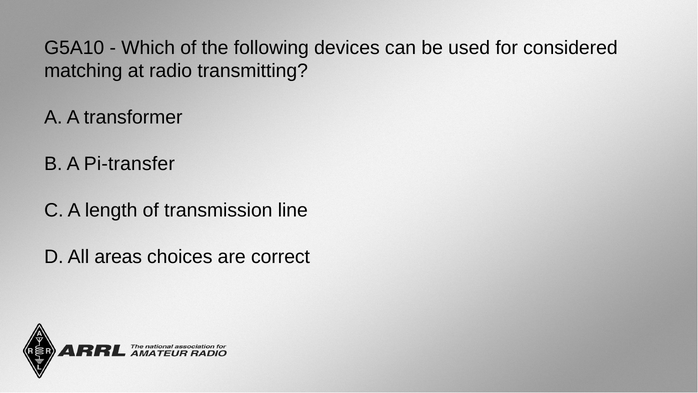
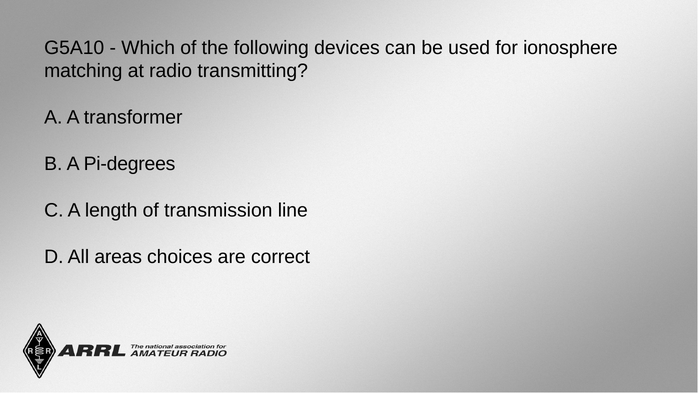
considered: considered -> ionosphere
Pi-transfer: Pi-transfer -> Pi-degrees
